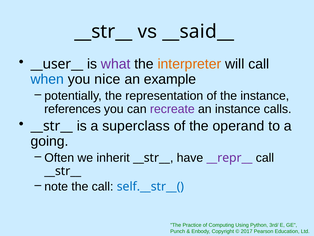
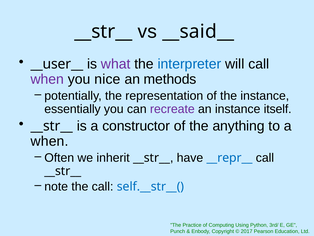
interpreter colour: orange -> blue
when at (47, 79) colour: blue -> purple
example: example -> methods
references: references -> essentially
calls: calls -> itself
superclass: superclass -> constructor
operand: operand -> anything
going at (50, 141): going -> when
__repr__ colour: purple -> blue
